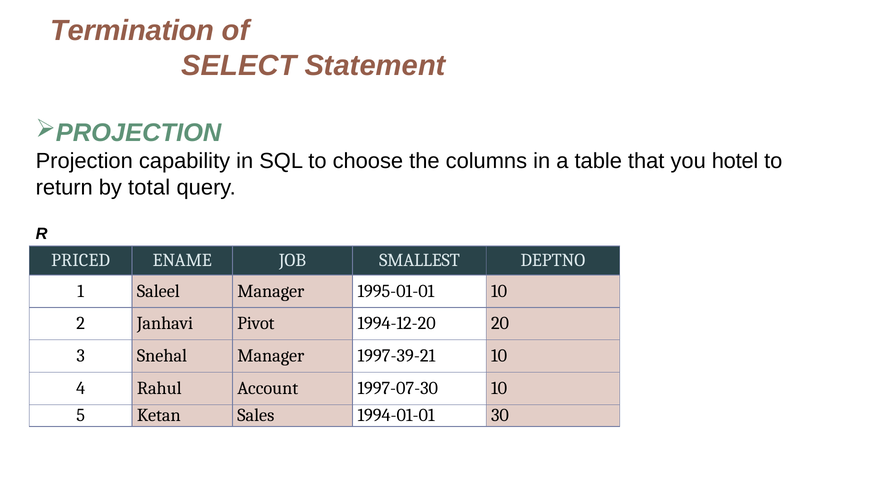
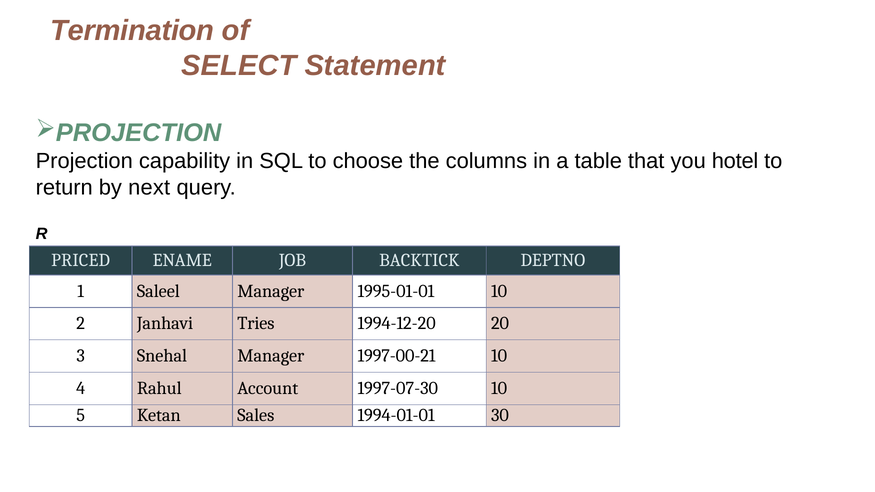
total: total -> next
SMALLEST: SMALLEST -> BACKTICK
Pivot: Pivot -> Tries
1997-39-21: 1997-39-21 -> 1997-00-21
